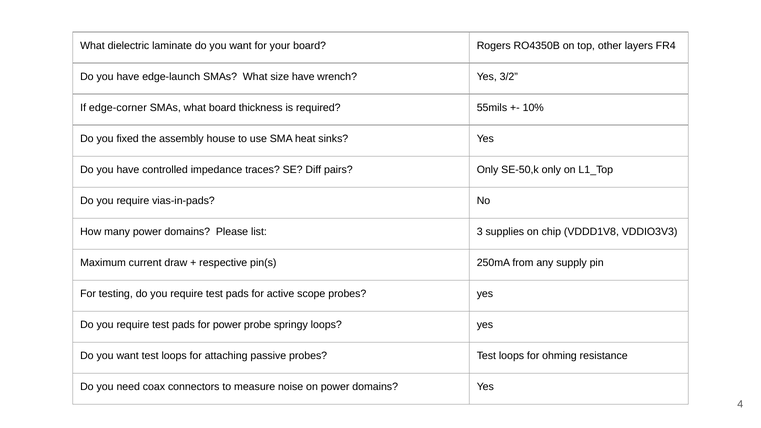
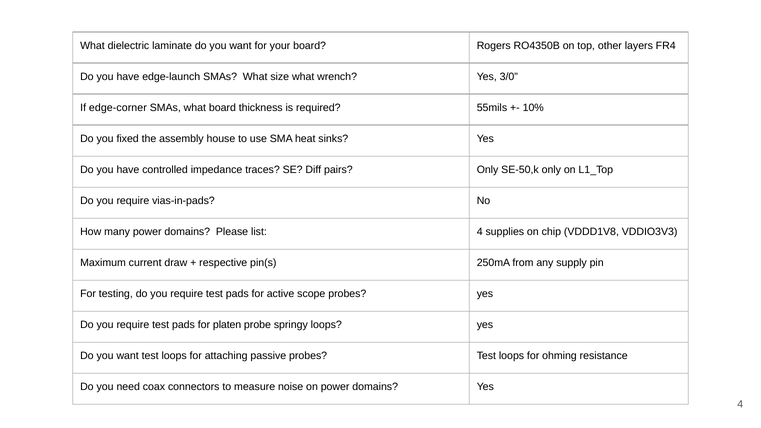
size have: have -> what
3/2: 3/2 -> 3/0
list 3: 3 -> 4
for power: power -> platen
